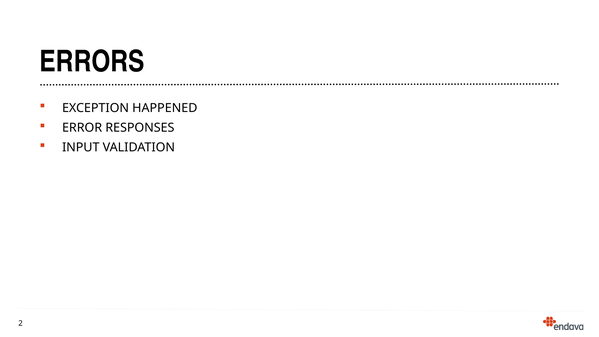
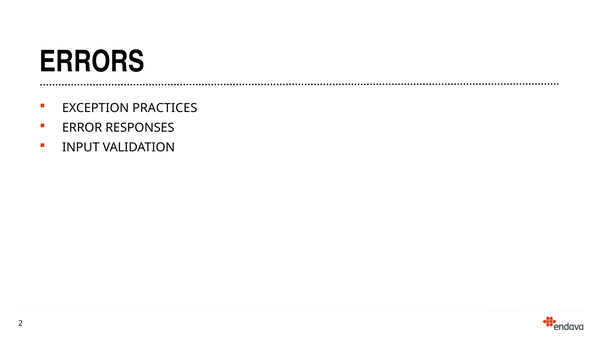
HAPPENED: HAPPENED -> PRACTICES
